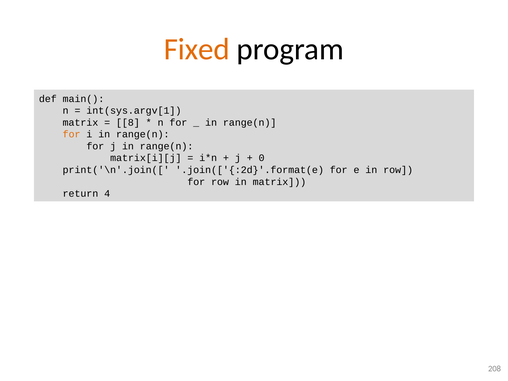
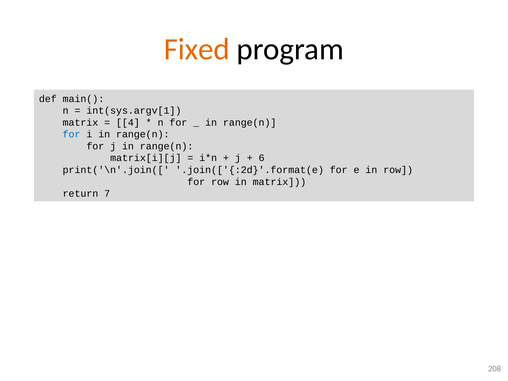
8: 8 -> 4
for at (72, 134) colour: orange -> blue
0: 0 -> 6
4: 4 -> 7
